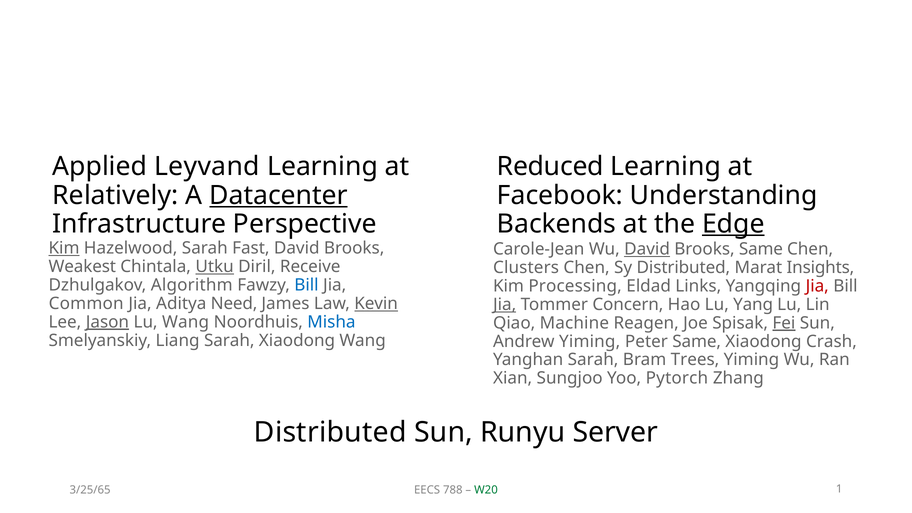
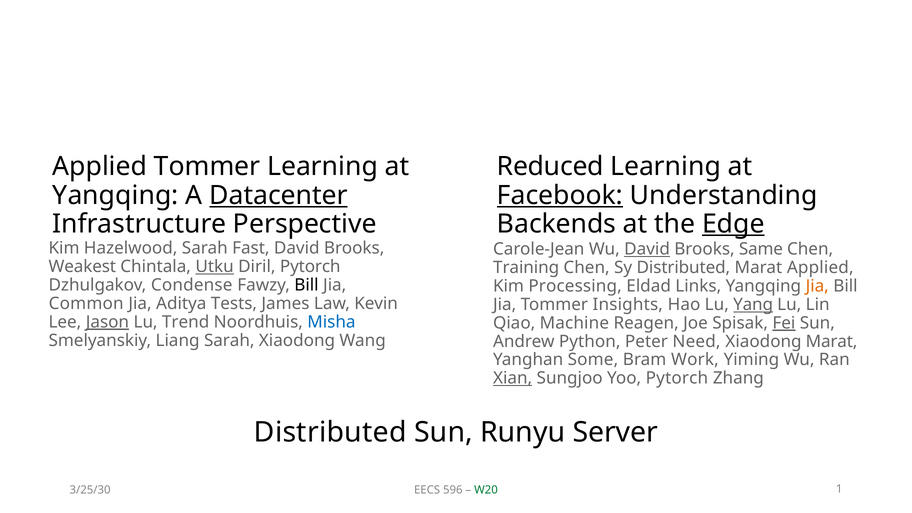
Applied Leyvand: Leyvand -> Tommer
Relatively at (115, 195): Relatively -> Yangqing
Facebook underline: none -> present
Kim at (64, 248) underline: present -> none
Diril Receive: Receive -> Pytorch
Clusters: Clusters -> Training
Marat Insights: Insights -> Applied
Algorithm: Algorithm -> Condense
Bill at (306, 285) colour: blue -> black
Jia at (817, 286) colour: red -> orange
Need: Need -> Tests
Kevin underline: present -> none
Jia at (505, 304) underline: present -> none
Concern: Concern -> Insights
Yang underline: none -> present
Lu Wang: Wang -> Trend
Andrew Yiming: Yiming -> Python
Peter Same: Same -> Need
Xiaodong Crash: Crash -> Marat
Yanghan Sarah: Sarah -> Some
Trees: Trees -> Work
Xian underline: none -> present
3/25/65: 3/25/65 -> 3/25/30
788: 788 -> 596
